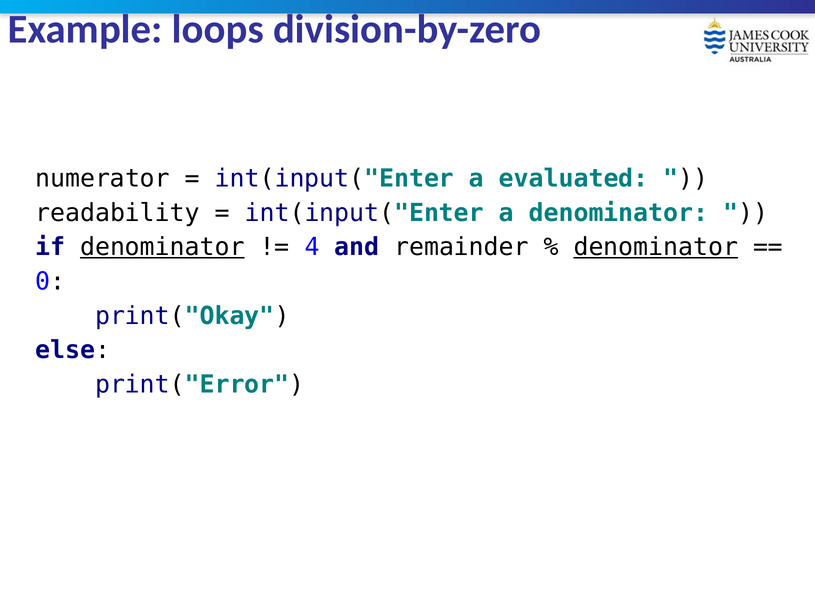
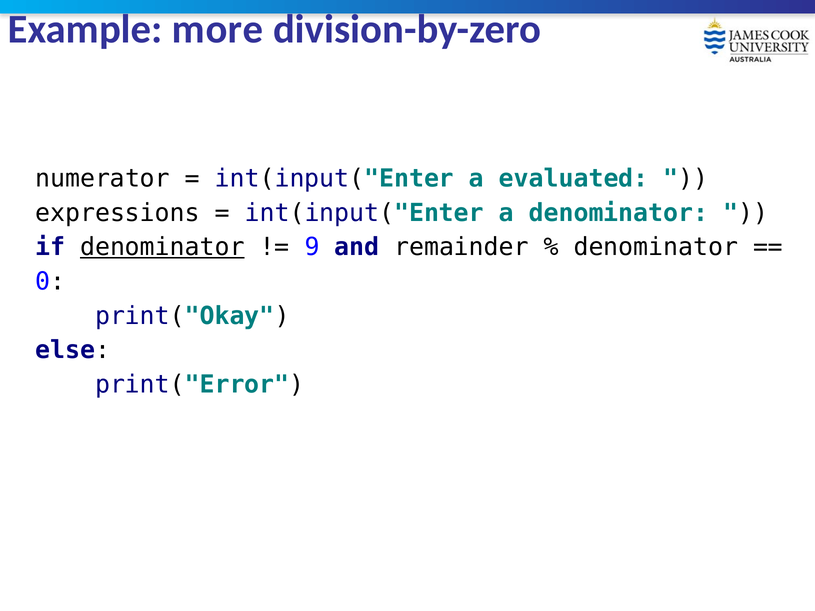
loops: loops -> more
readability: readability -> expressions
4: 4 -> 9
denominator at (656, 247) underline: present -> none
